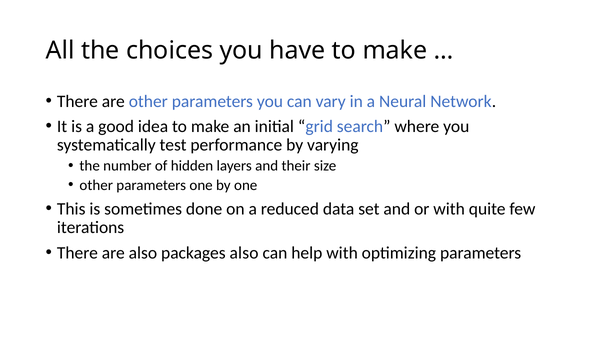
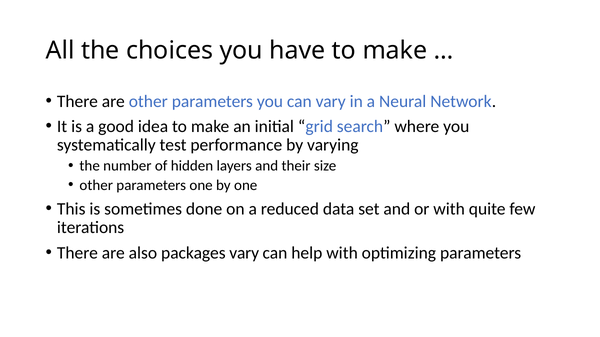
packages also: also -> vary
